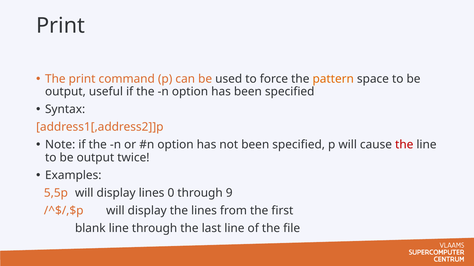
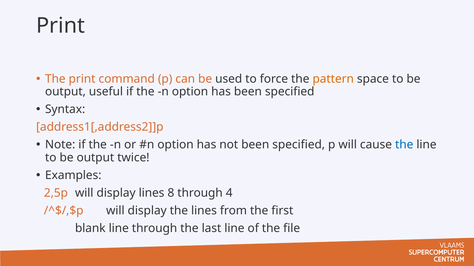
the at (404, 145) colour: red -> blue
5,5p: 5,5p -> 2,5p
0: 0 -> 8
9: 9 -> 4
